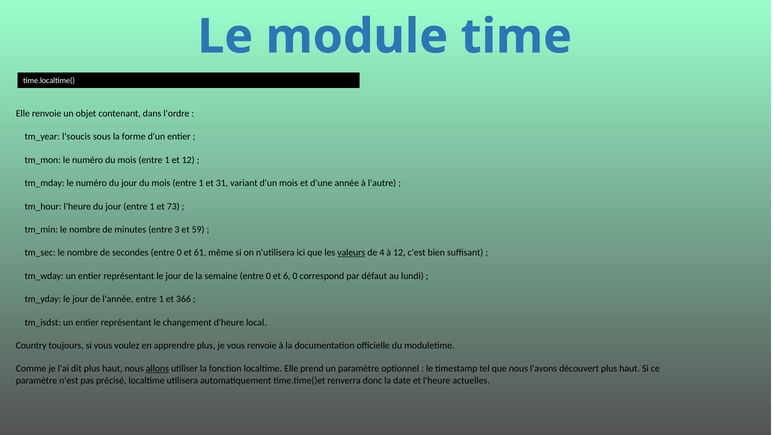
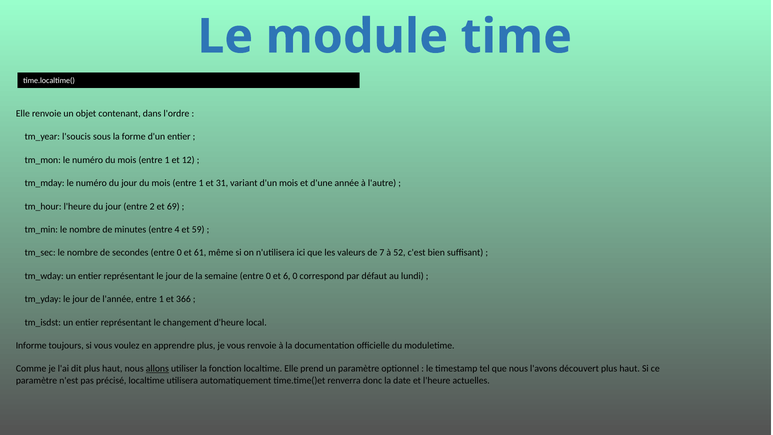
jour entre 1: 1 -> 2
73: 73 -> 69
3: 3 -> 4
valeurs underline: present -> none
4: 4 -> 7
à 12: 12 -> 52
Country: Country -> Informe
